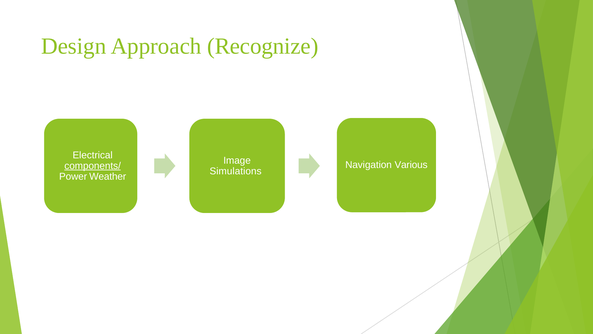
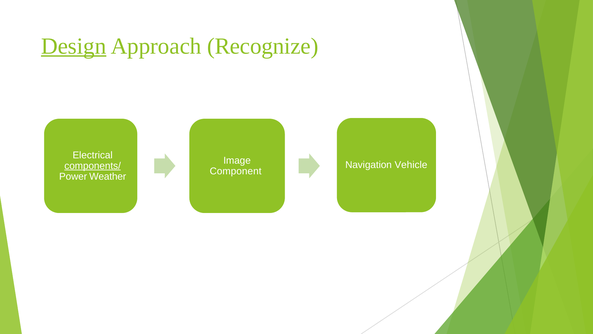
Design underline: none -> present
Various: Various -> Vehicle
Simulations: Simulations -> Component
